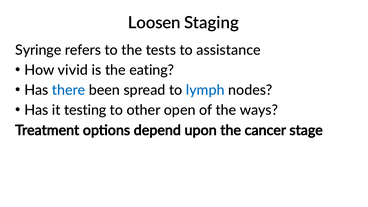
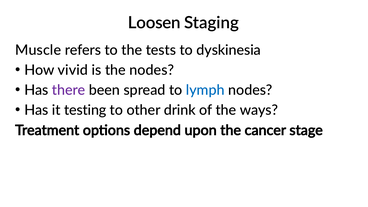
Syringe: Syringe -> Muscle
assistance: assistance -> dyskinesia
the eating: eating -> nodes
there colour: blue -> purple
open: open -> drink
